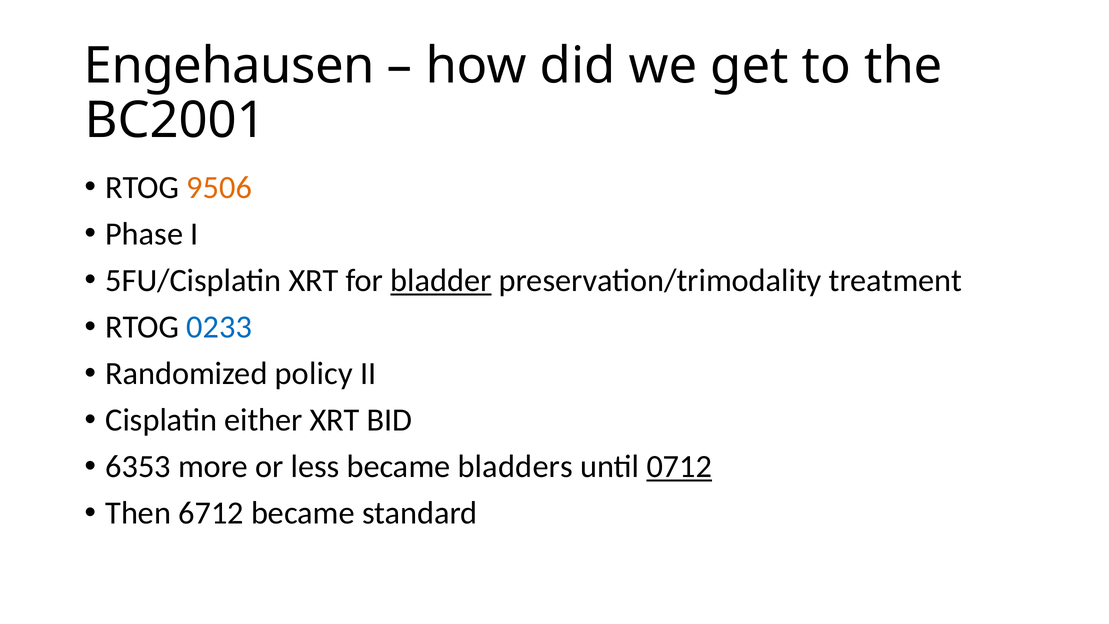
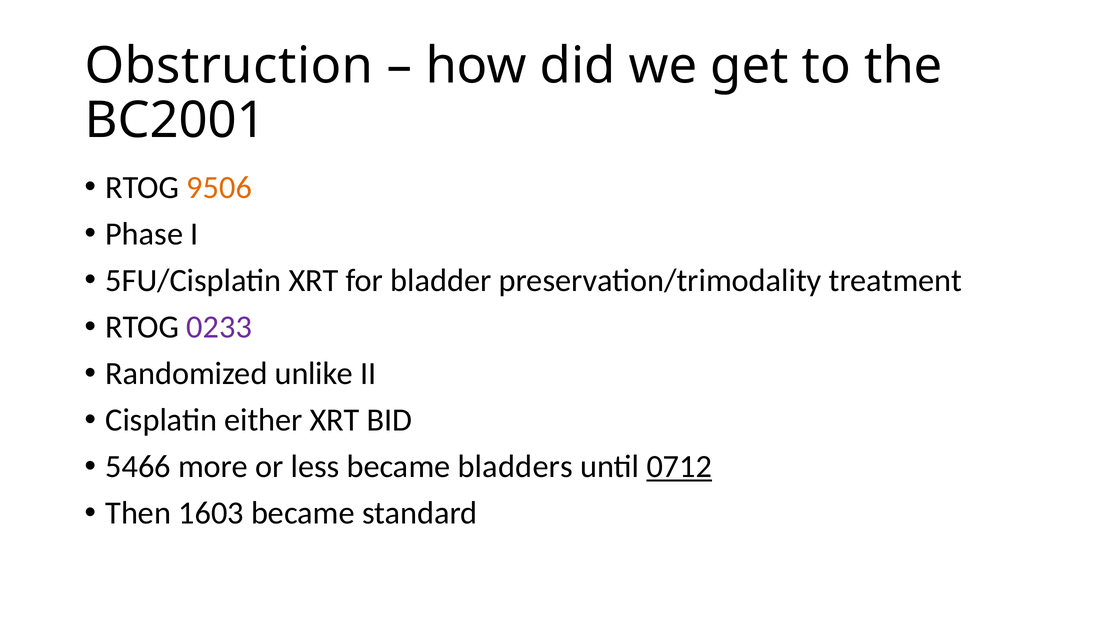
Engehausen: Engehausen -> Obstruction
bladder underline: present -> none
0233 colour: blue -> purple
policy: policy -> unlike
6353: 6353 -> 5466
6712: 6712 -> 1603
